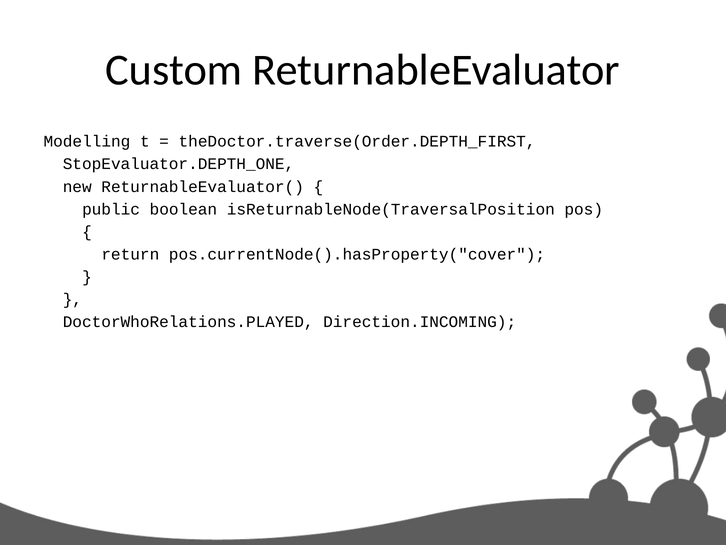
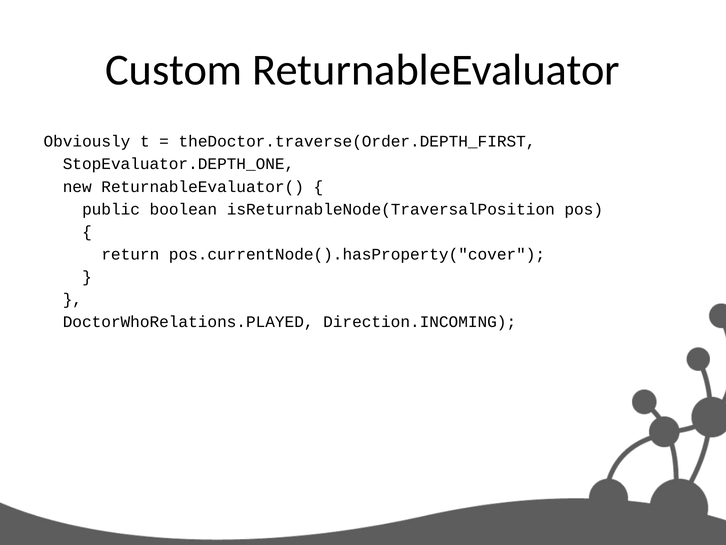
Modelling: Modelling -> Obviously
